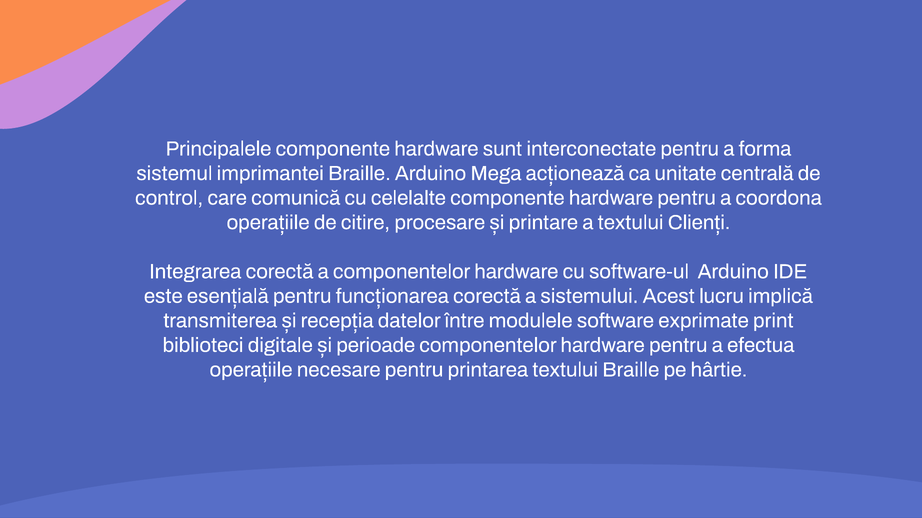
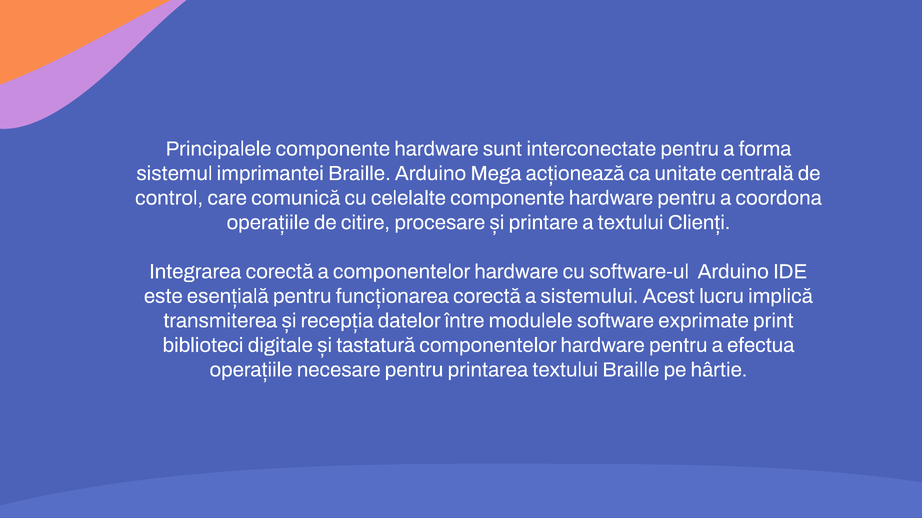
perioade: perioade -> tastatură
